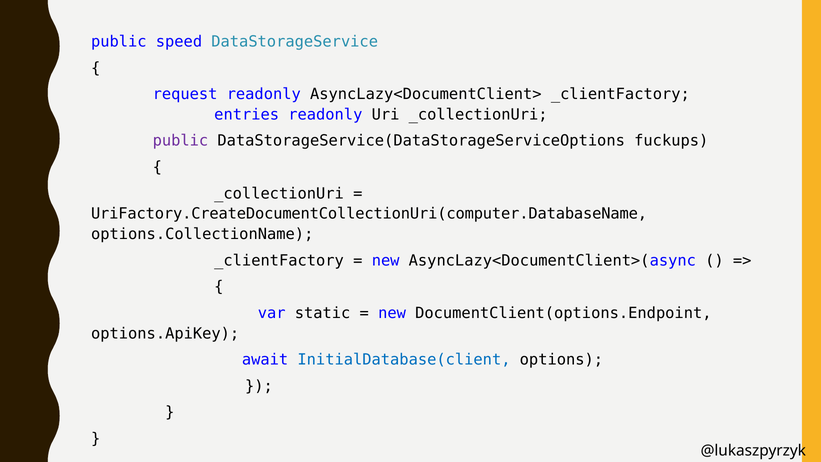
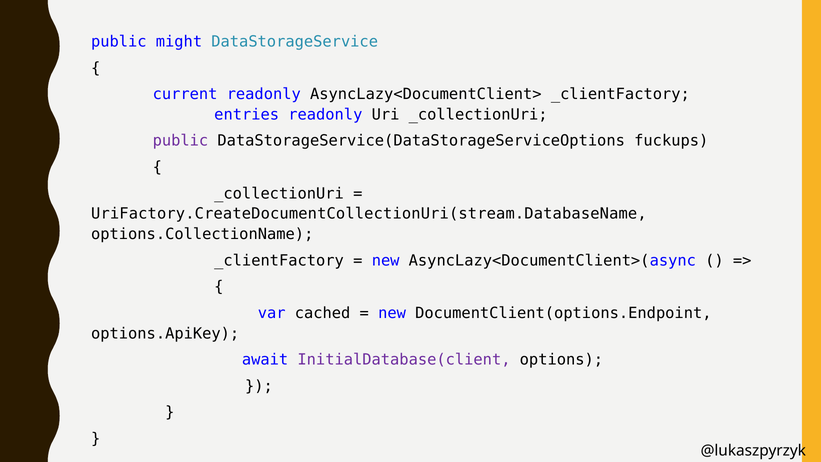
speed: speed -> might
request: request -> current
UriFactory.CreateDocumentCollectionUri(computer.DatabaseName: UriFactory.CreateDocumentCollectionUri(computer.DatabaseName -> UriFactory.CreateDocumentCollectionUri(stream.DatabaseName
static: static -> cached
InitialDatabase(client colour: blue -> purple
